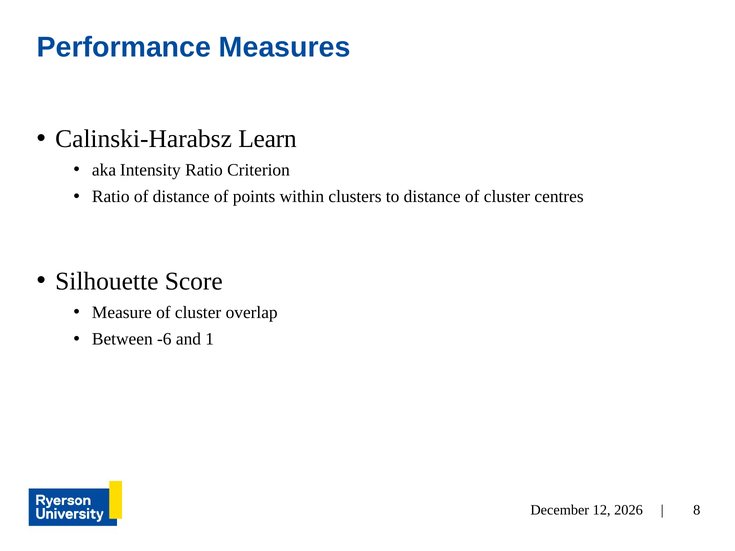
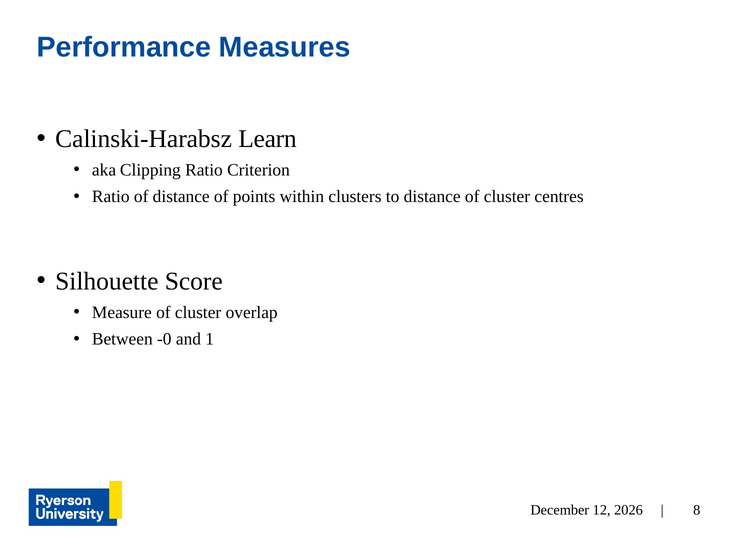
Intensity: Intensity -> Clipping
-6: -6 -> -0
